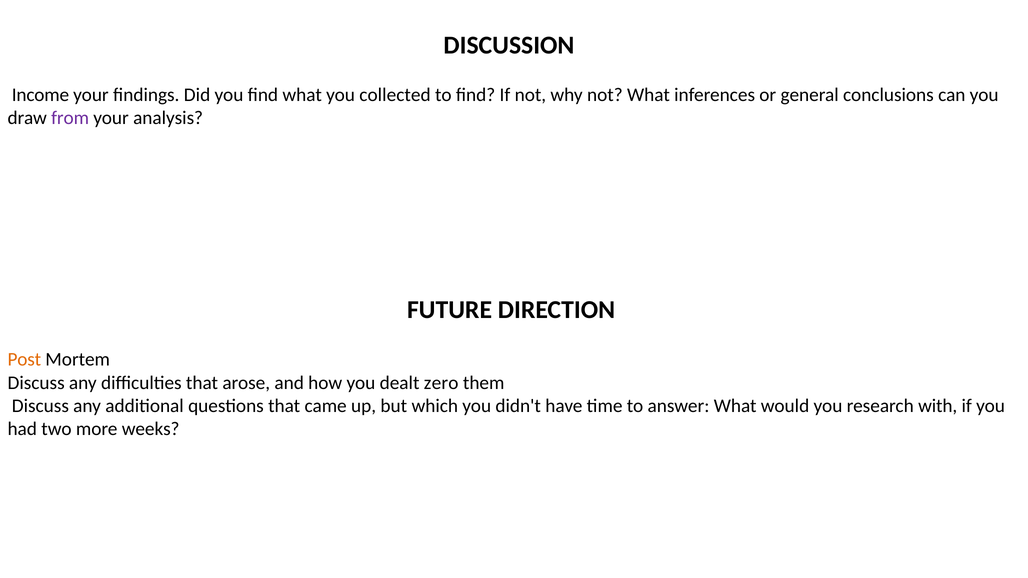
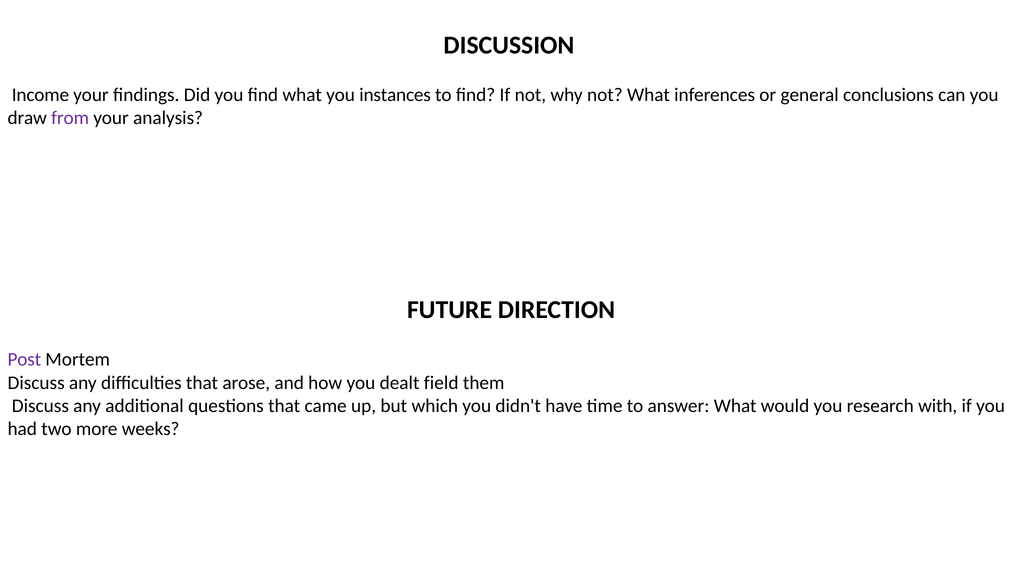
collected: collected -> instances
Post colour: orange -> purple
zero: zero -> field
